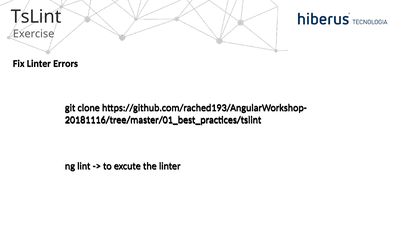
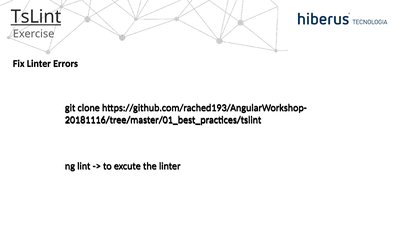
TsLint underline: none -> present
